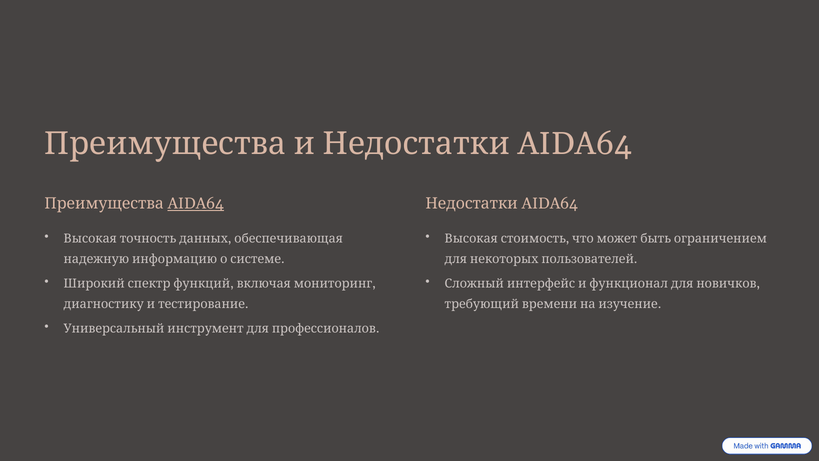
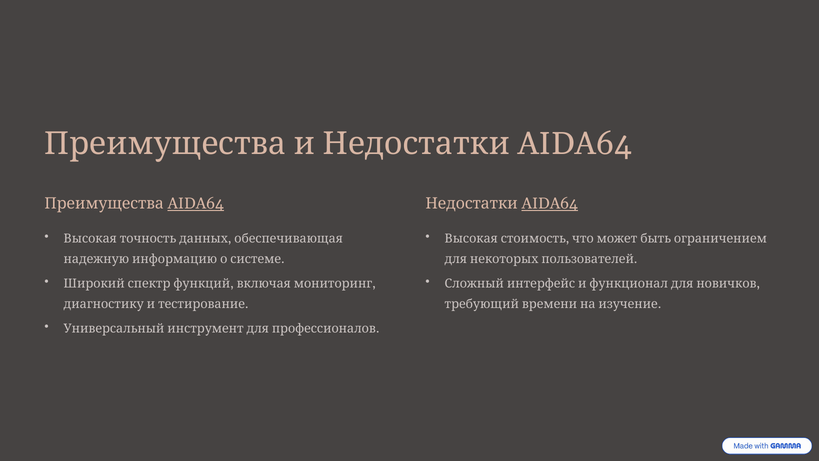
AIDA64 at (550, 204) underline: none -> present
